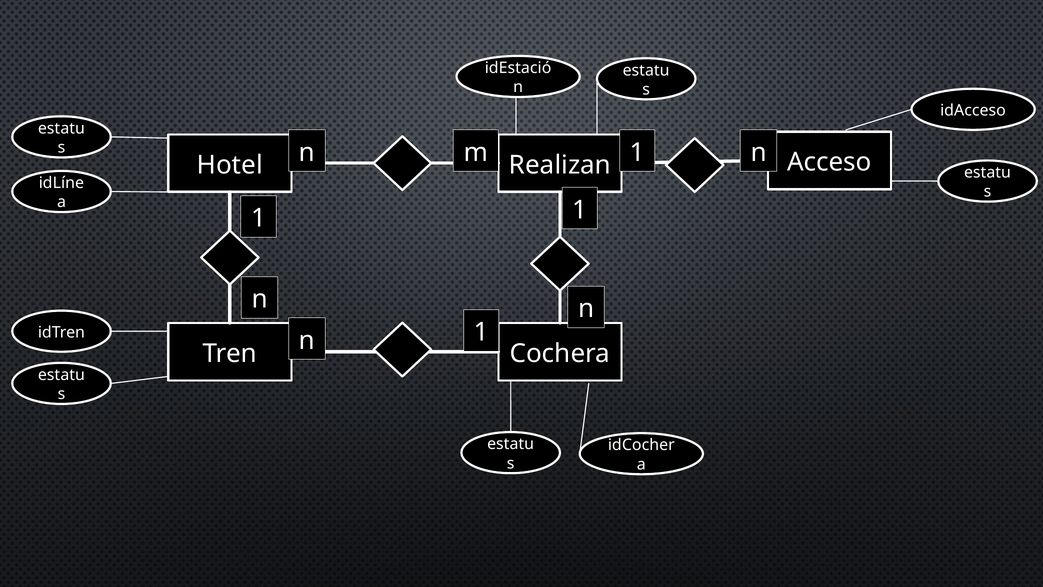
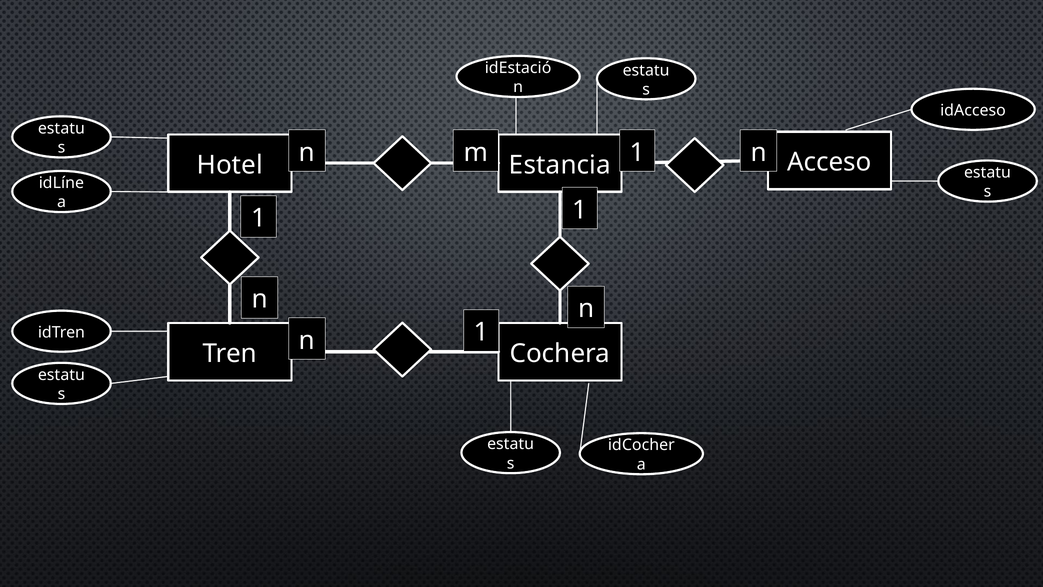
Realizan: Realizan -> Estancia
